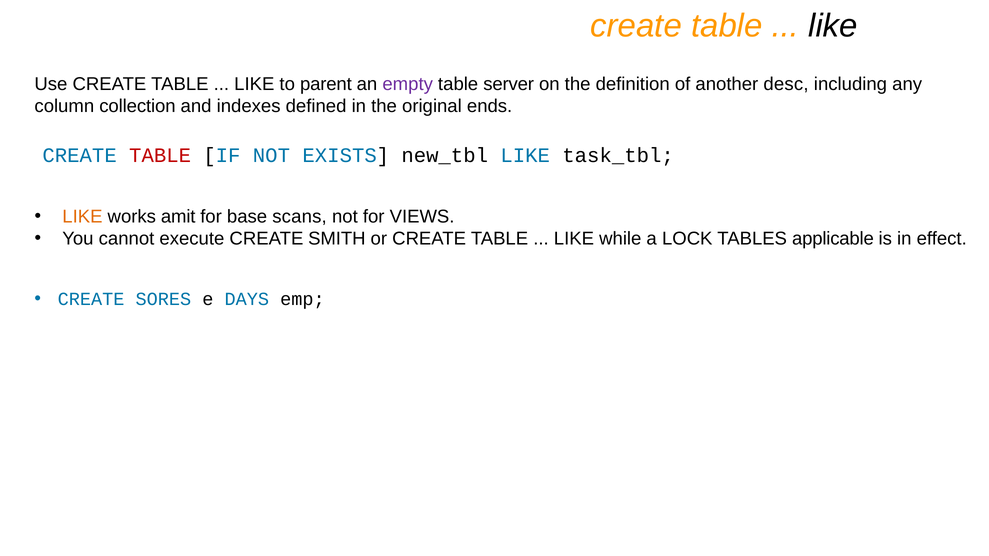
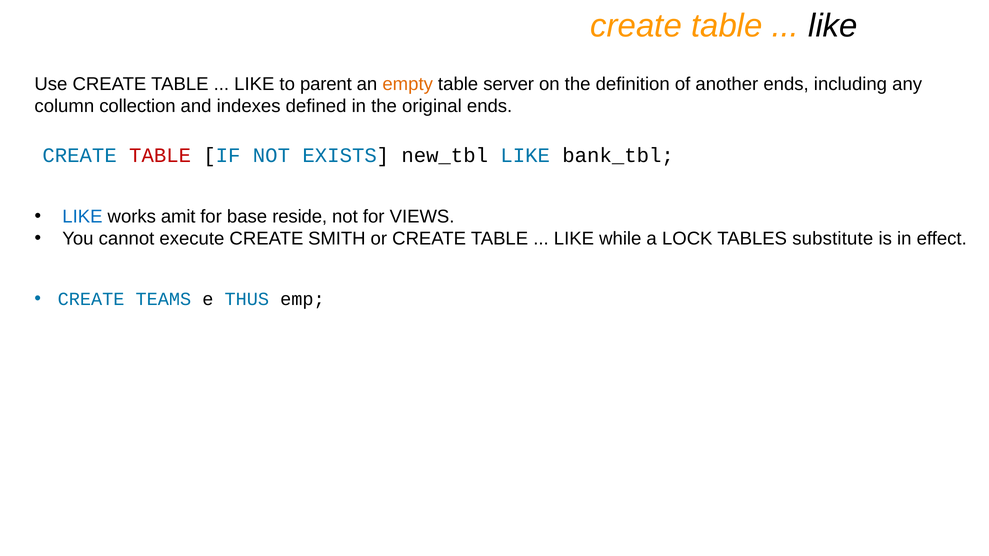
empty colour: purple -> orange
another desc: desc -> ends
task_tbl: task_tbl -> bank_tbl
LIKE at (82, 217) colour: orange -> blue
scans: scans -> reside
applicable: applicable -> substitute
SORES: SORES -> TEAMS
DAYS: DAYS -> THUS
